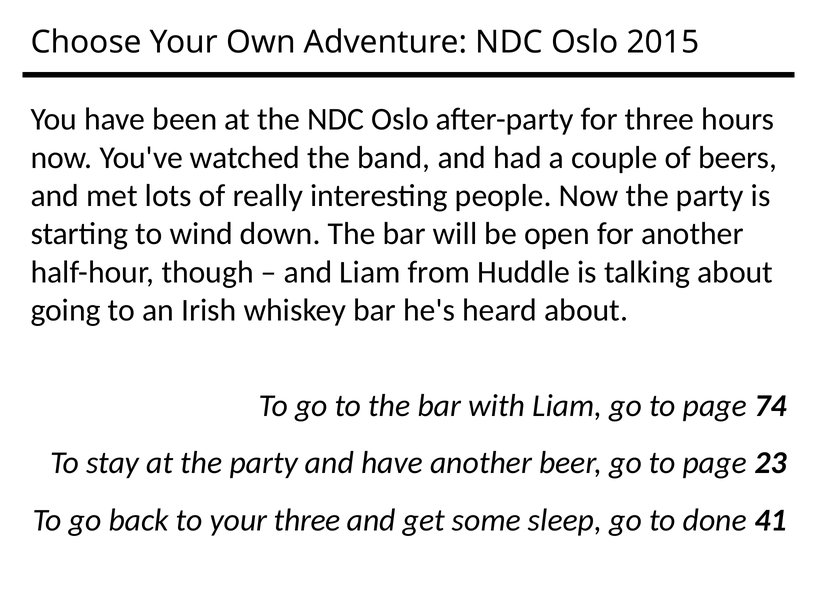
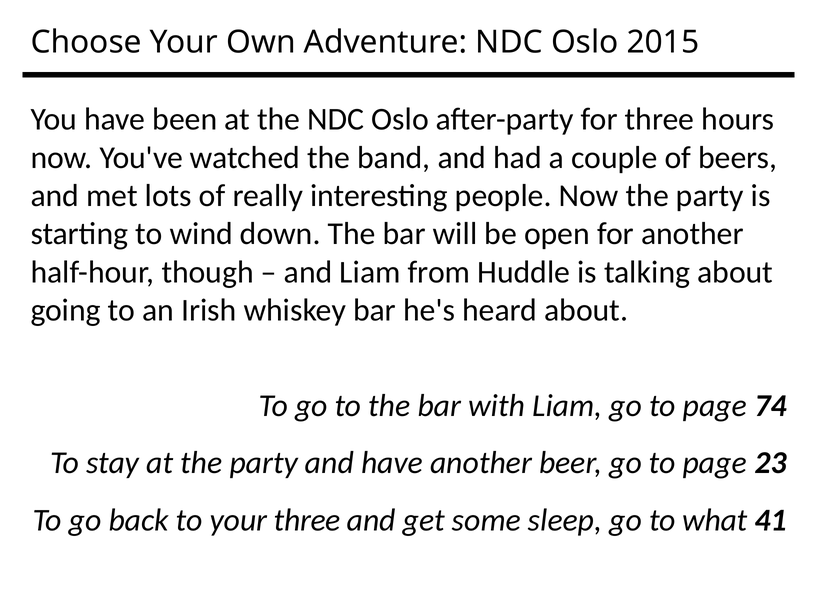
done: done -> what
